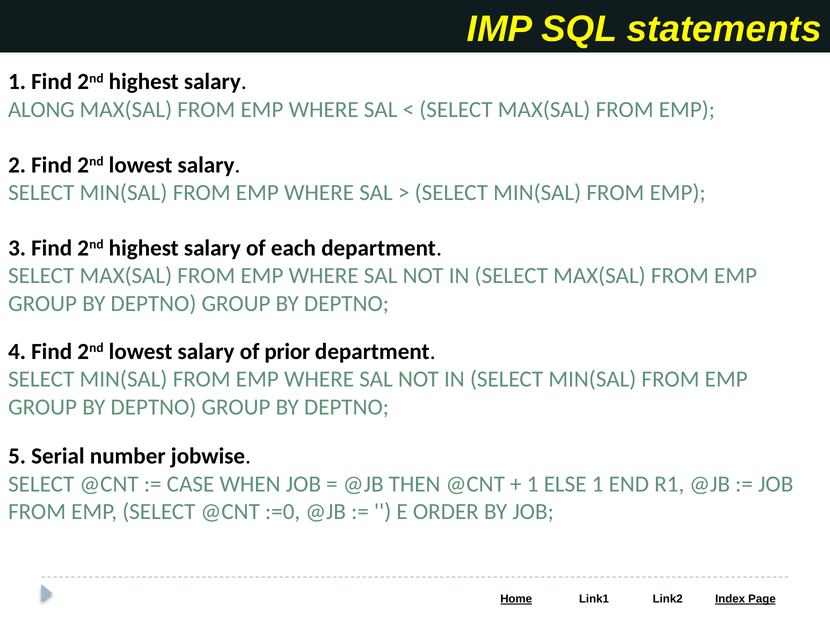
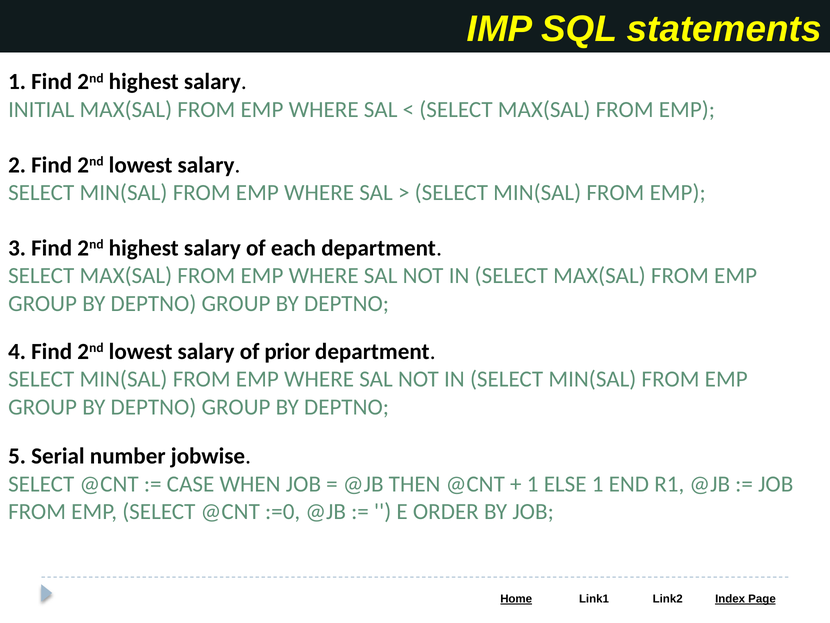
ALONG: ALONG -> INITIAL
